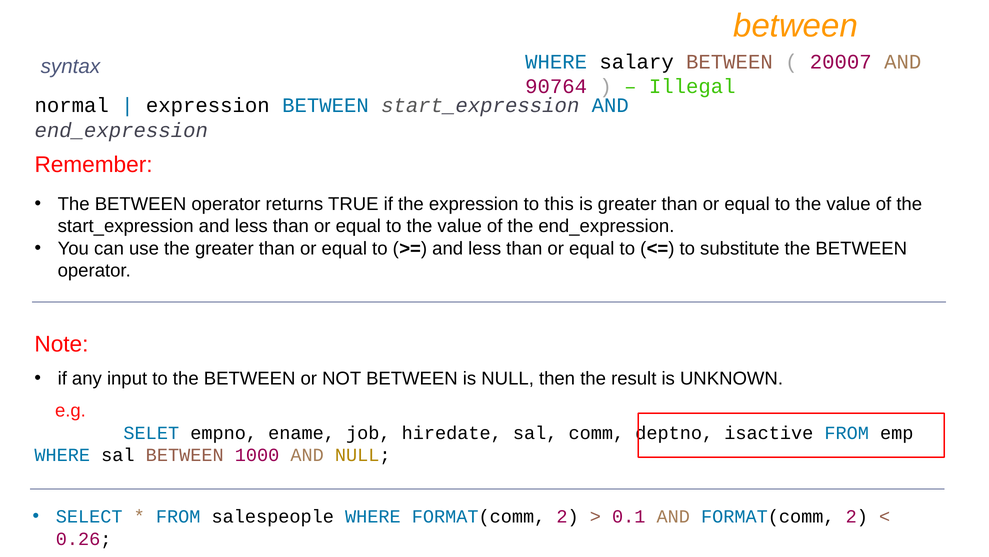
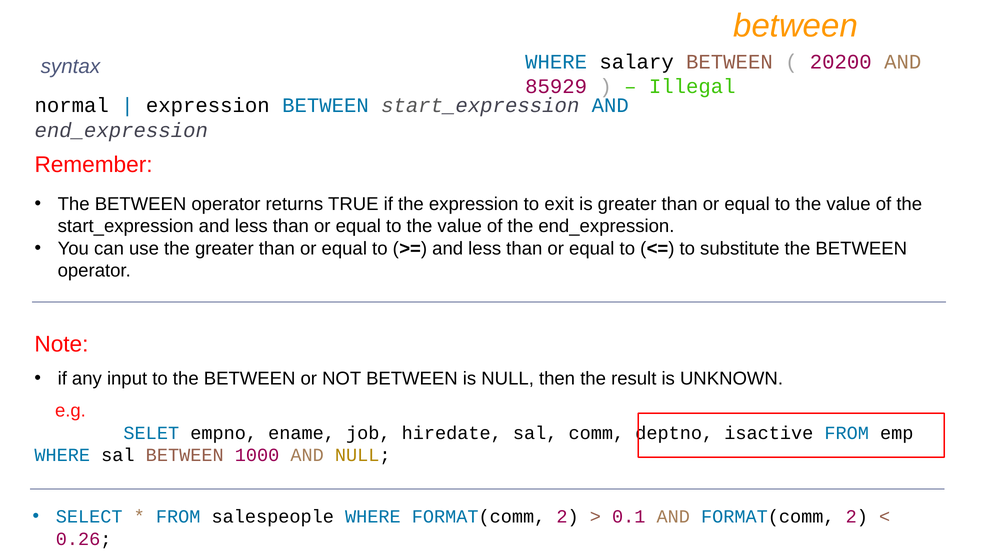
20007: 20007 -> 20200
90764: 90764 -> 85929
this: this -> exit
